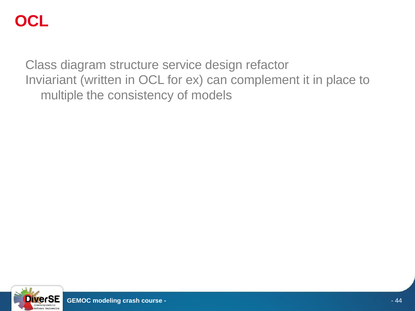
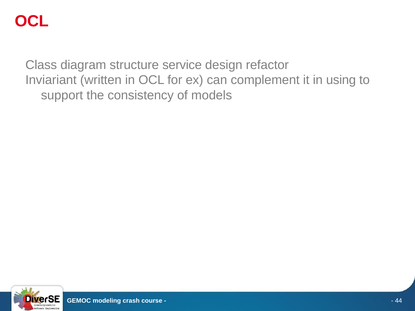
place: place -> using
multiple: multiple -> support
